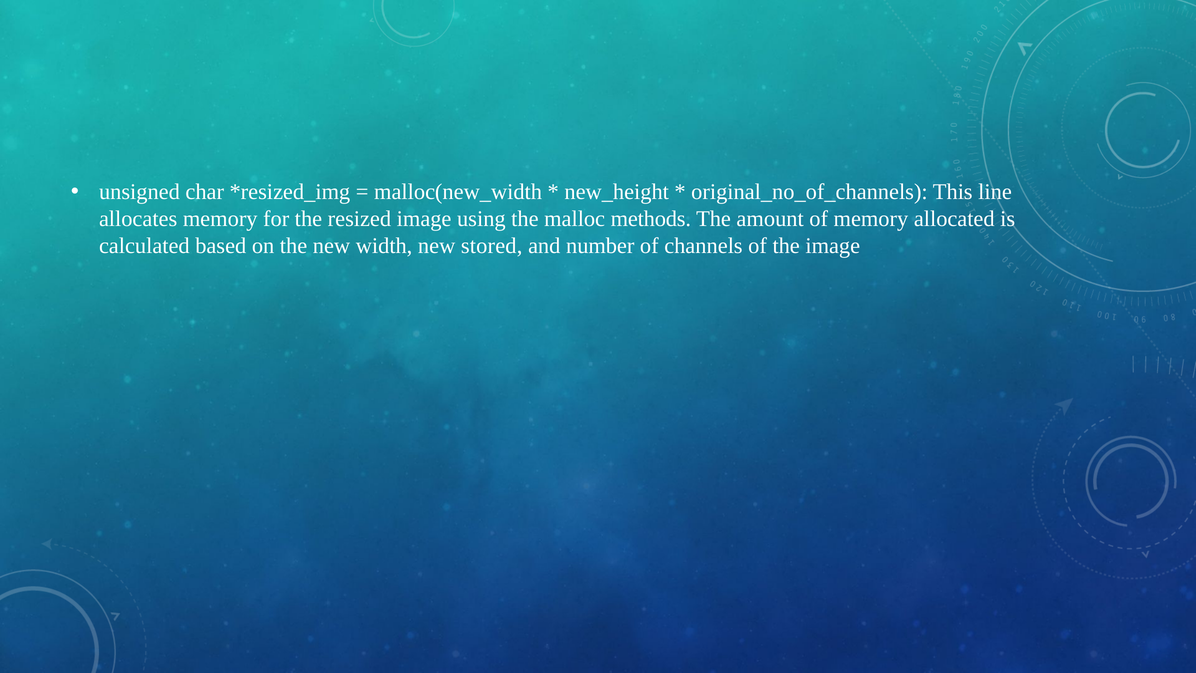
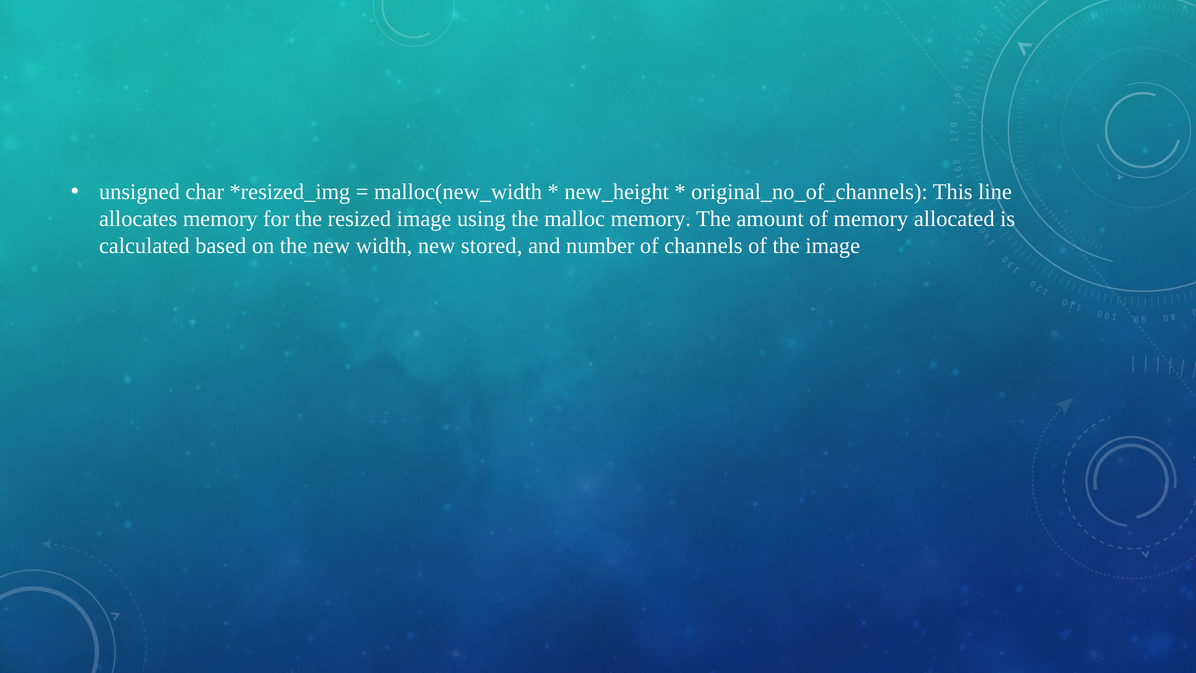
malloc methods: methods -> memory
